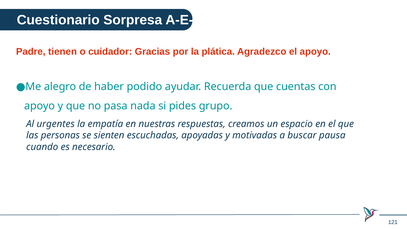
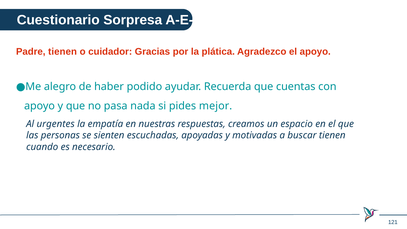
grupo: grupo -> mejor
buscar pausa: pausa -> tienen
